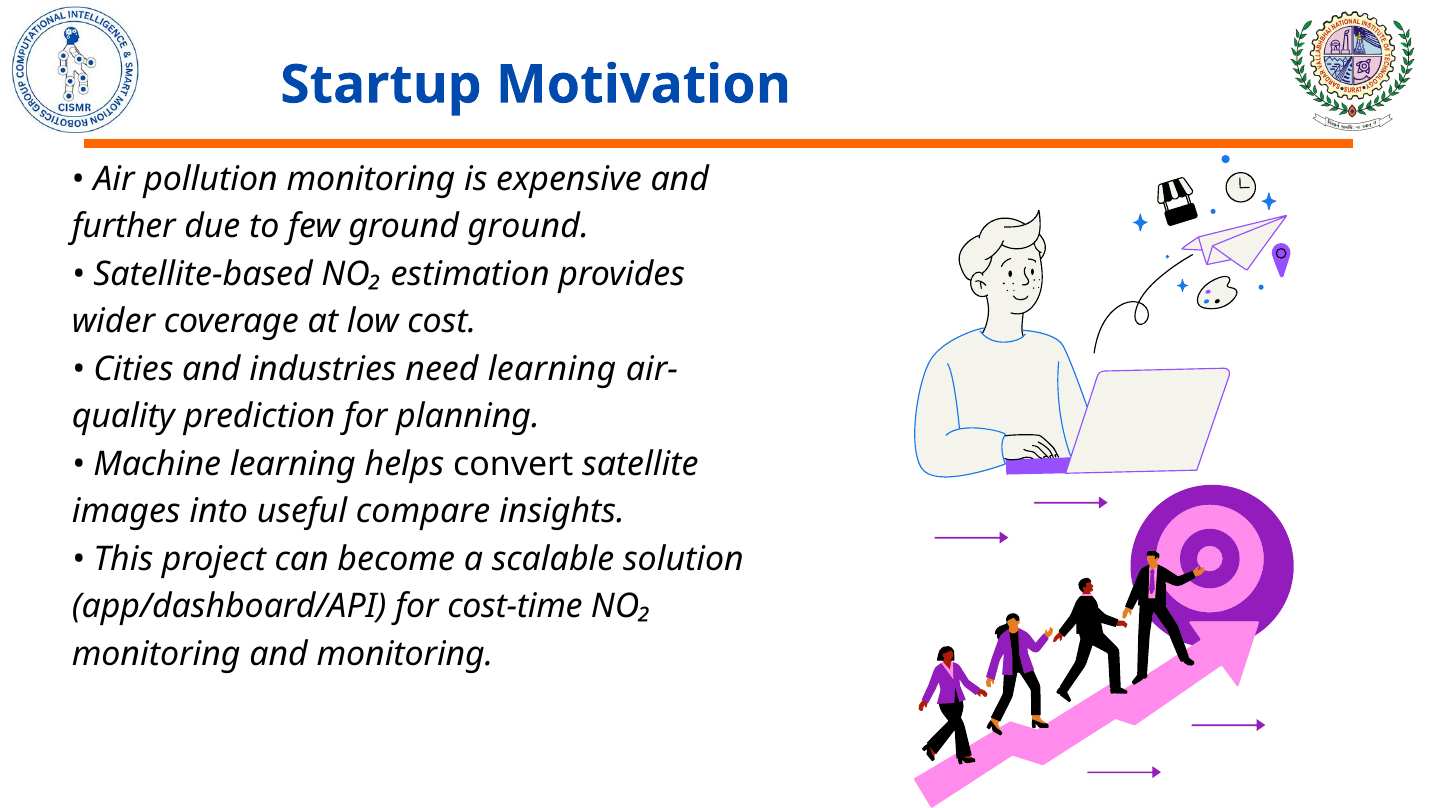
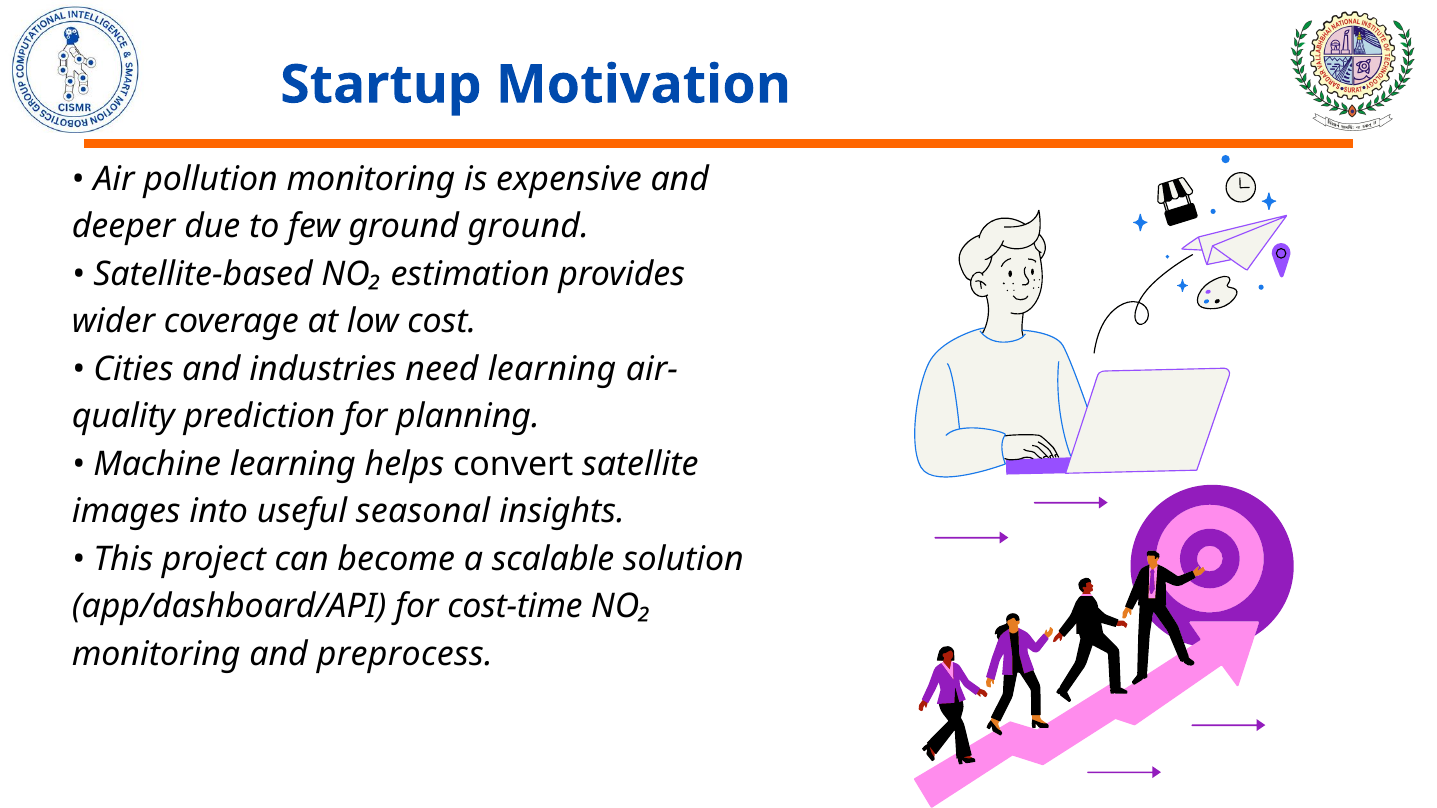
further: further -> deeper
compare: compare -> seasonal
and monitoring: monitoring -> preprocess
